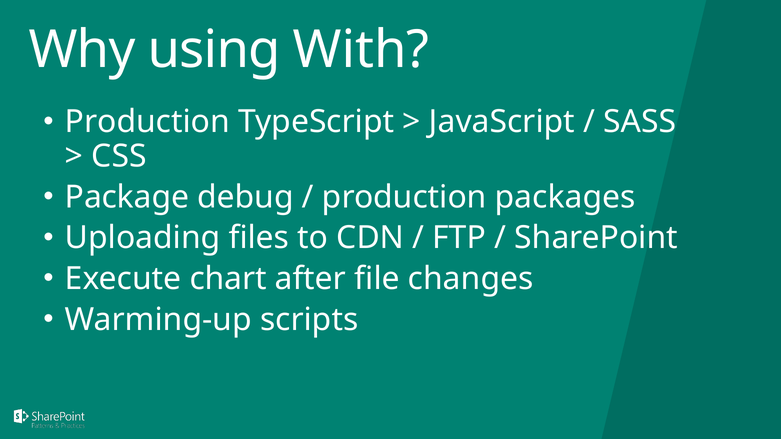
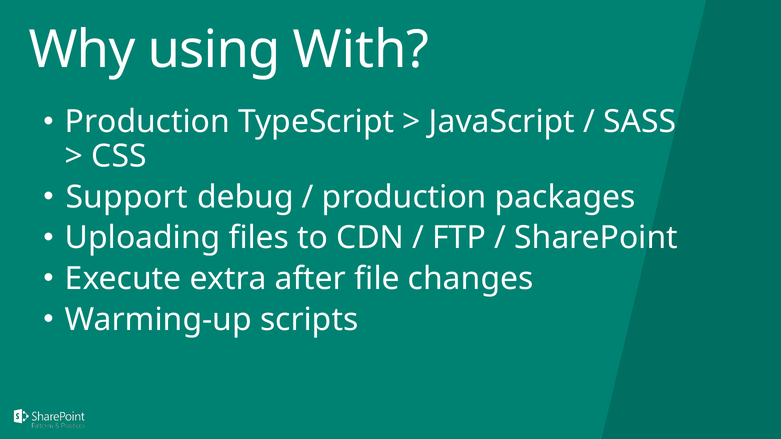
Package: Package -> Support
chart: chart -> extra
